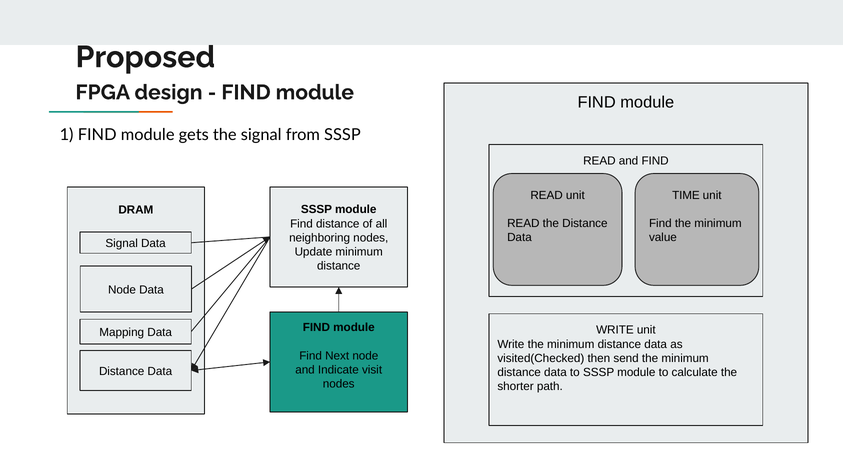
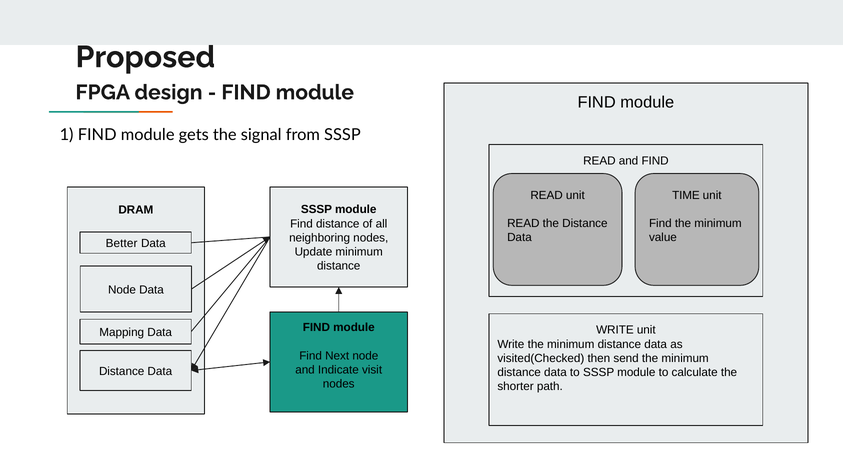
Signal at (122, 244): Signal -> Better
